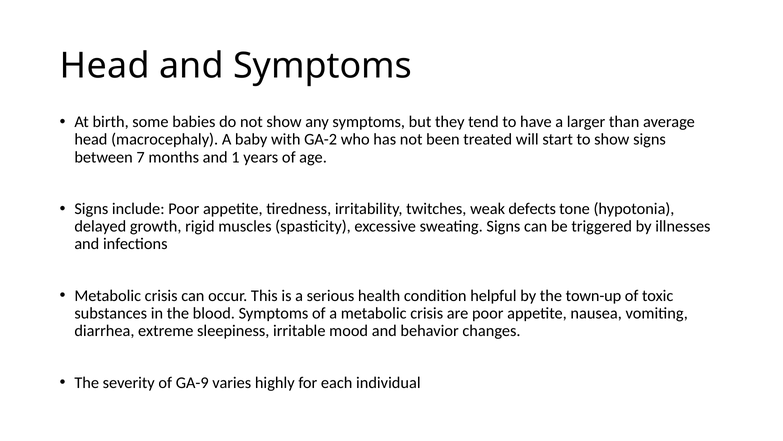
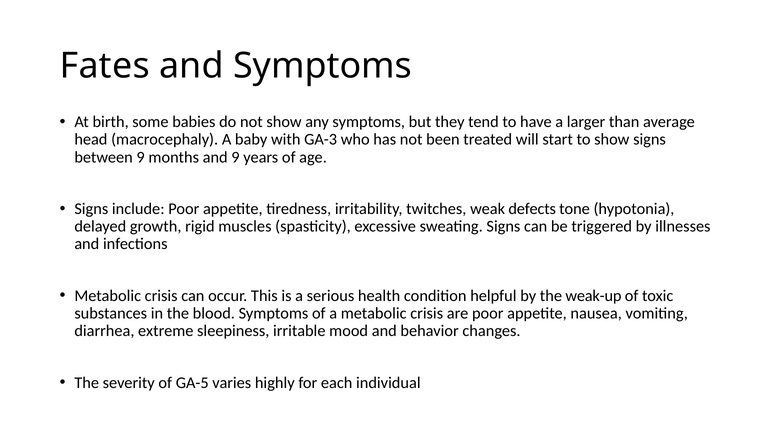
Head at (105, 66): Head -> Fates
GA-2: GA-2 -> GA-3
between 7: 7 -> 9
and 1: 1 -> 9
town-up: town-up -> weak-up
GA-9: GA-9 -> GA-5
